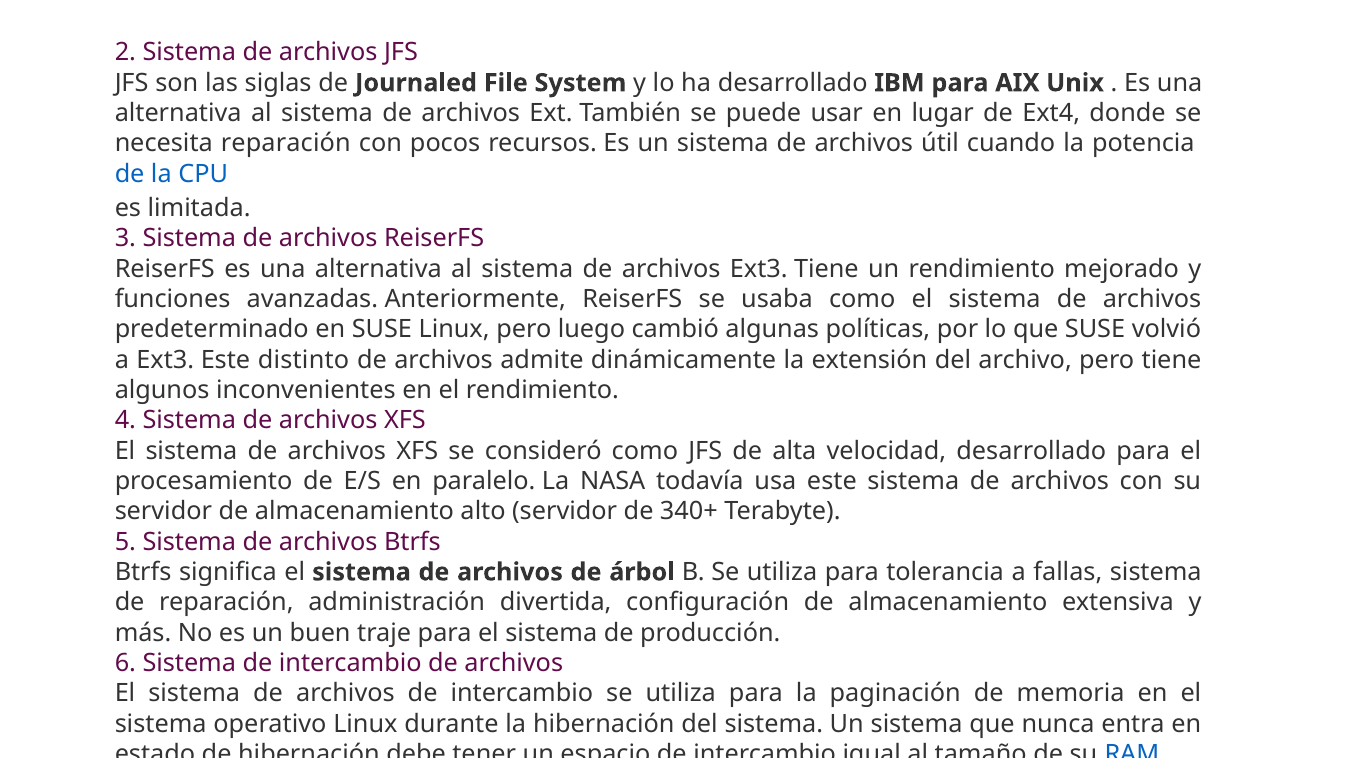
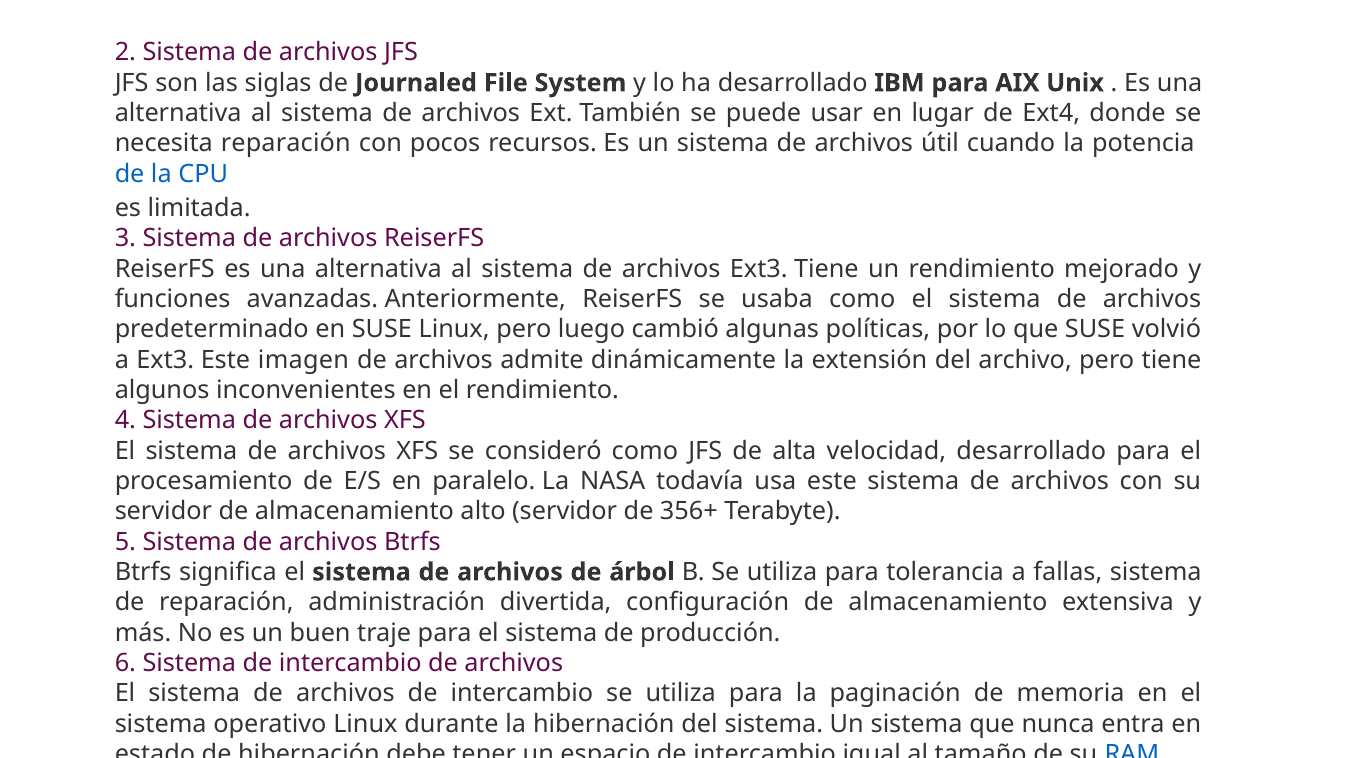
distinto: distinto -> imagen
340+: 340+ -> 356+
